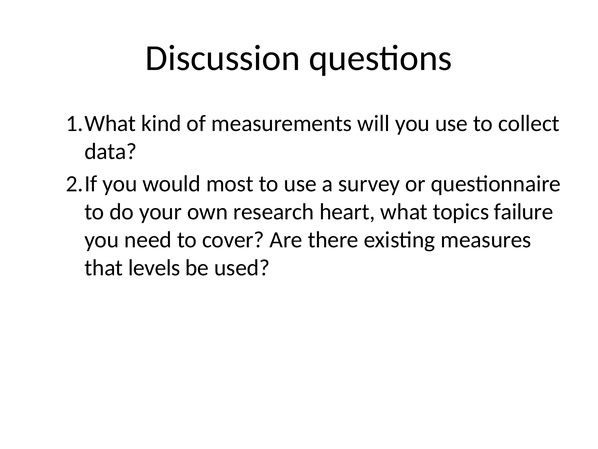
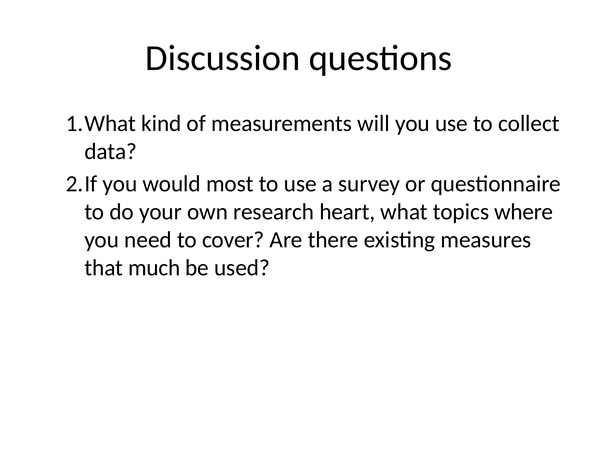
failure: failure -> where
levels: levels -> much
